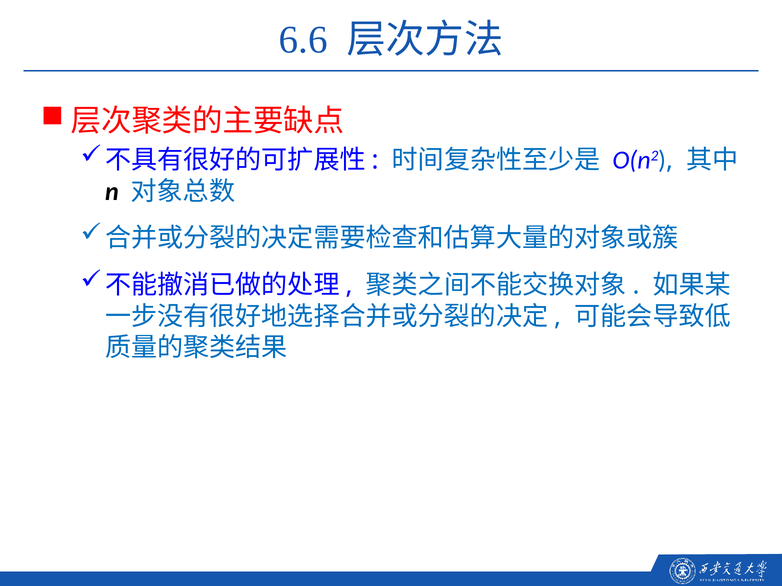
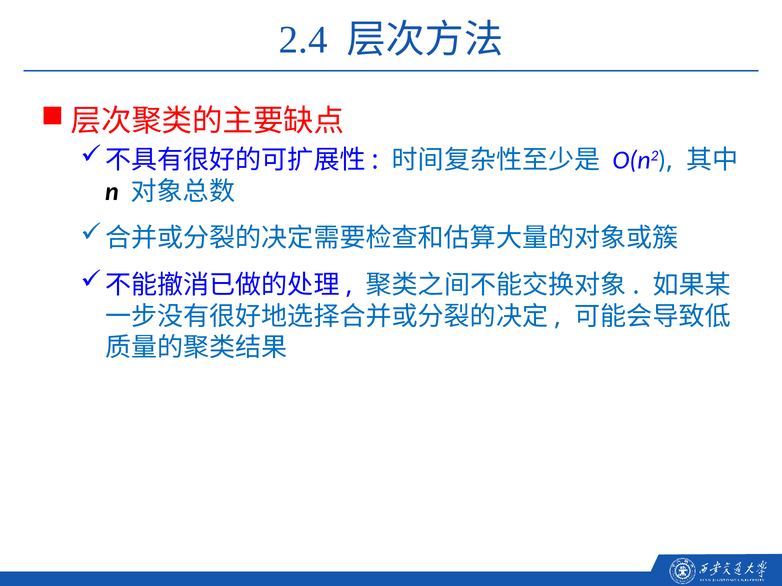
6.6: 6.6 -> 2.4
